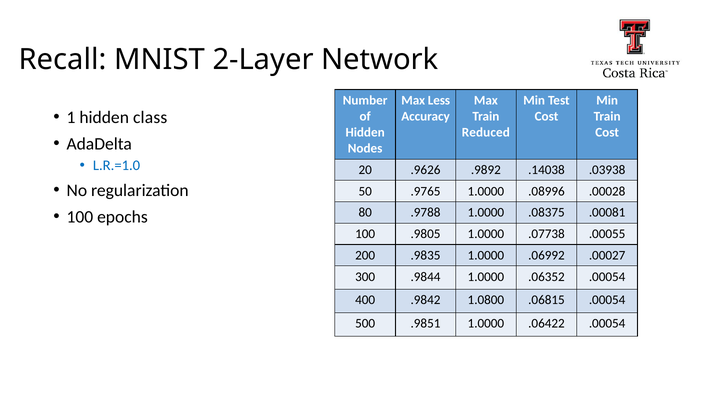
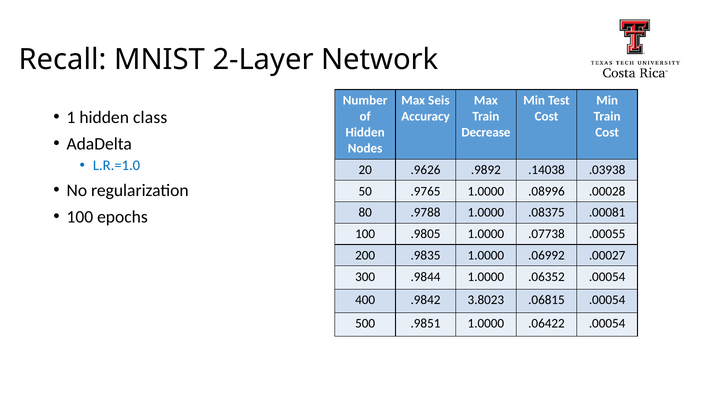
Less: Less -> Seis
Reduced: Reduced -> Decrease
1.0800: 1.0800 -> 3.8023
